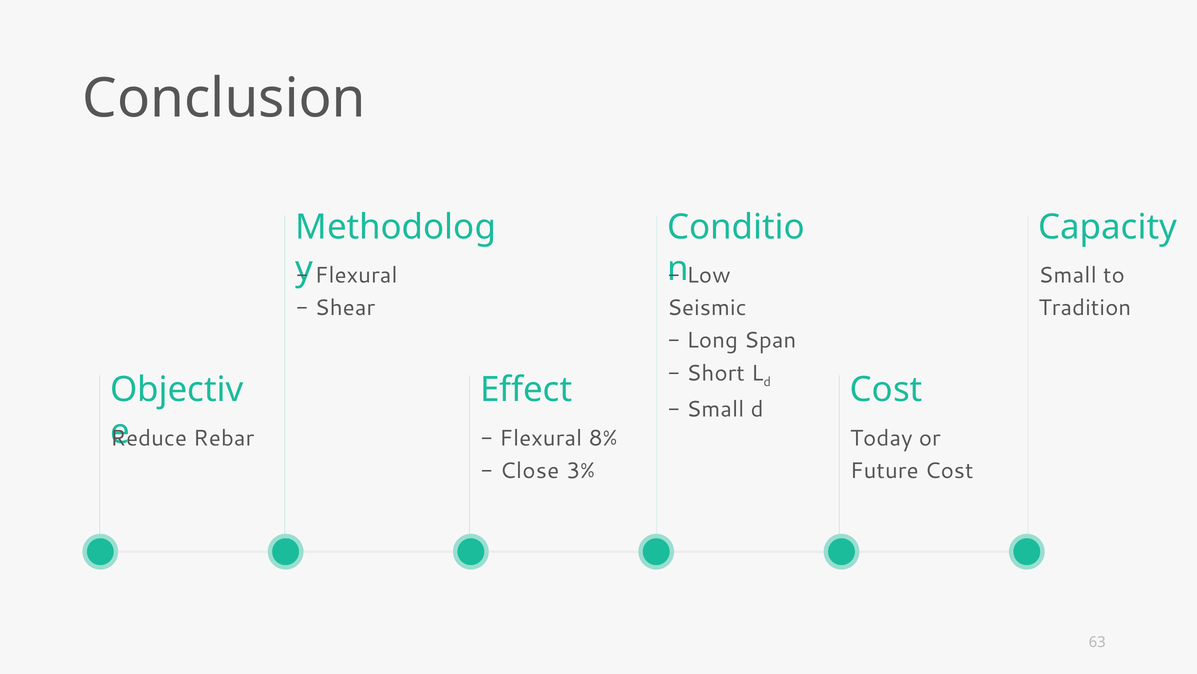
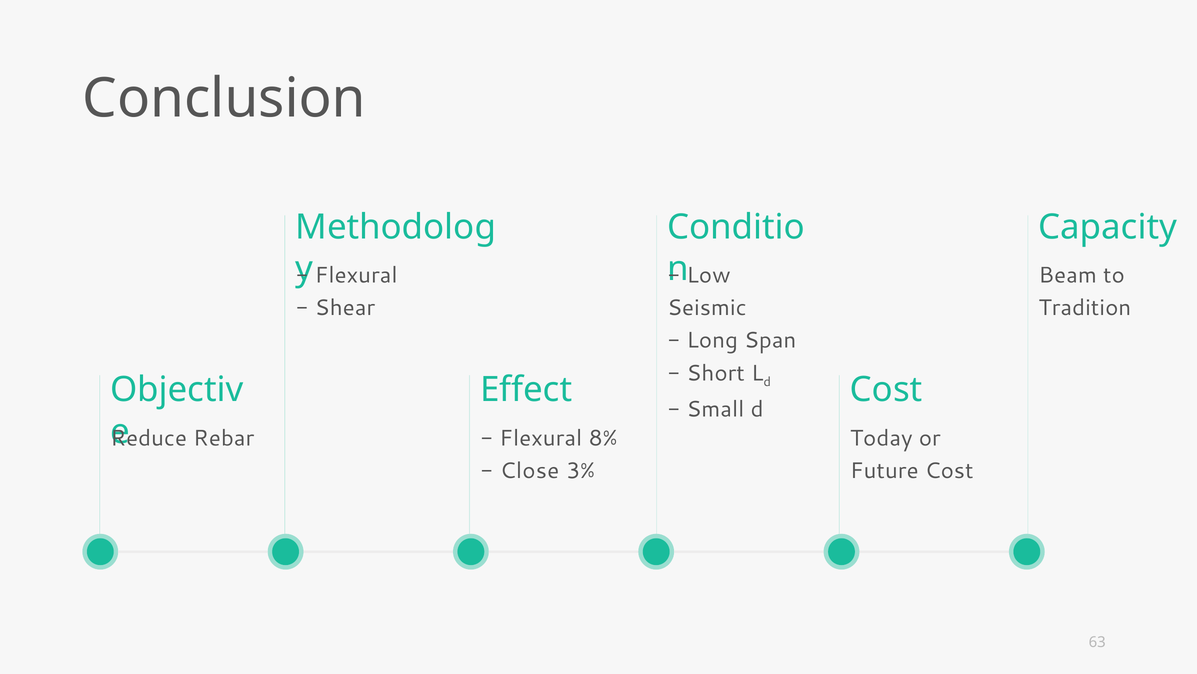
Small at (1068, 275): Small -> Beam
